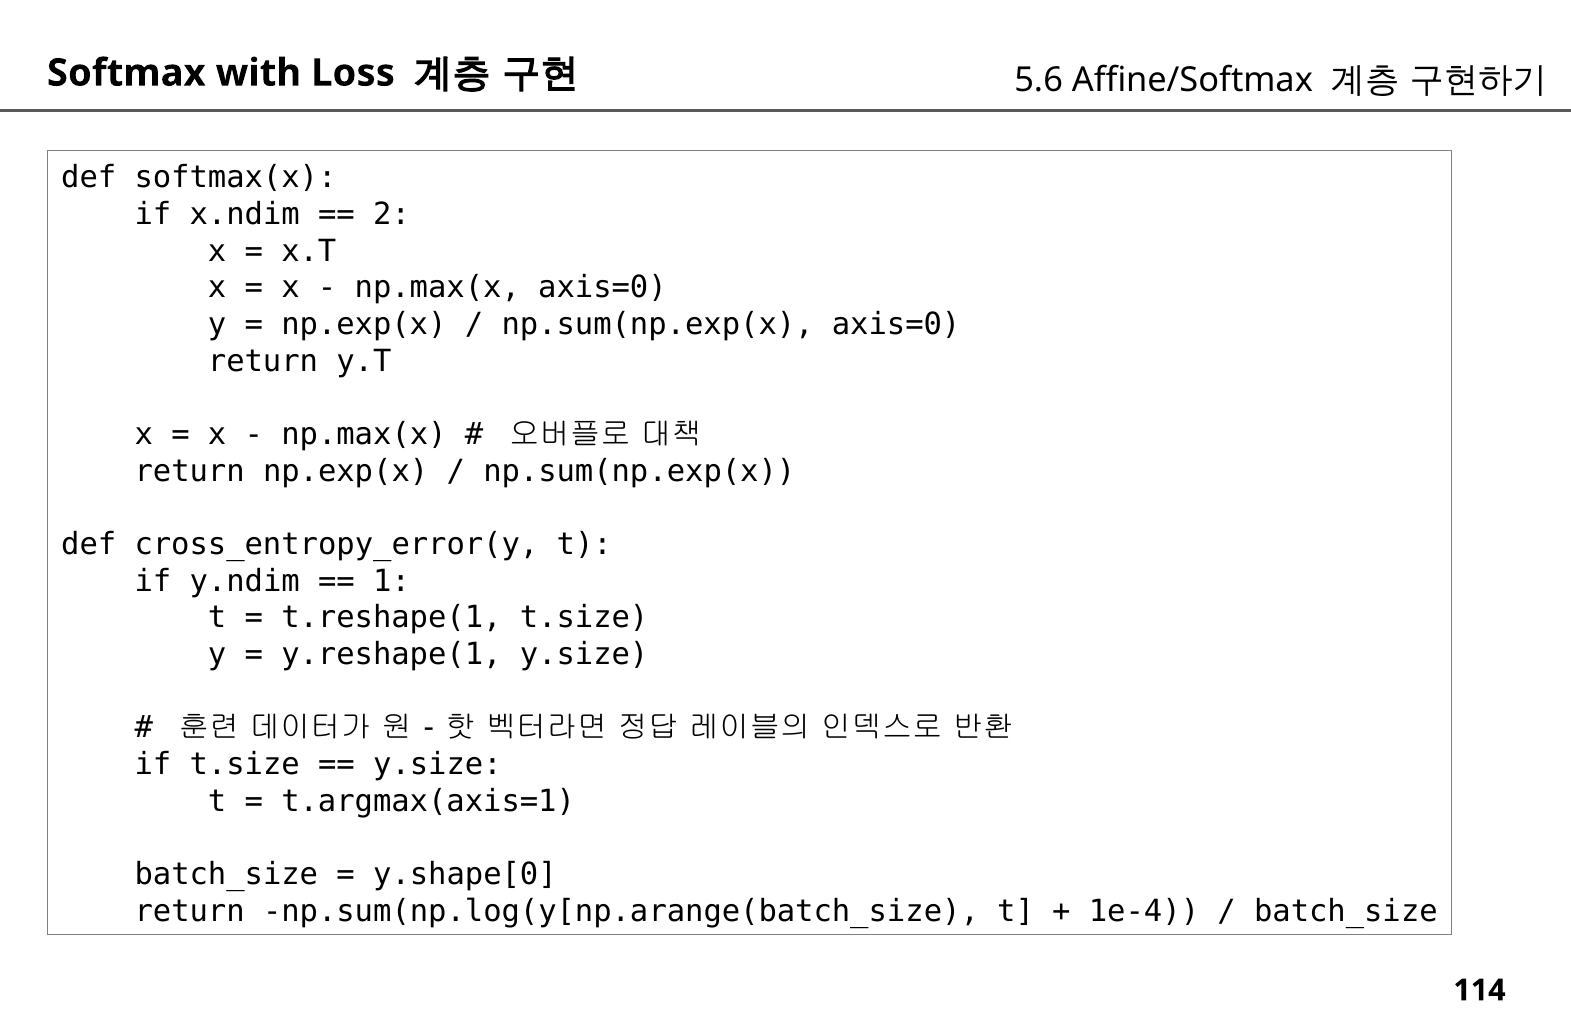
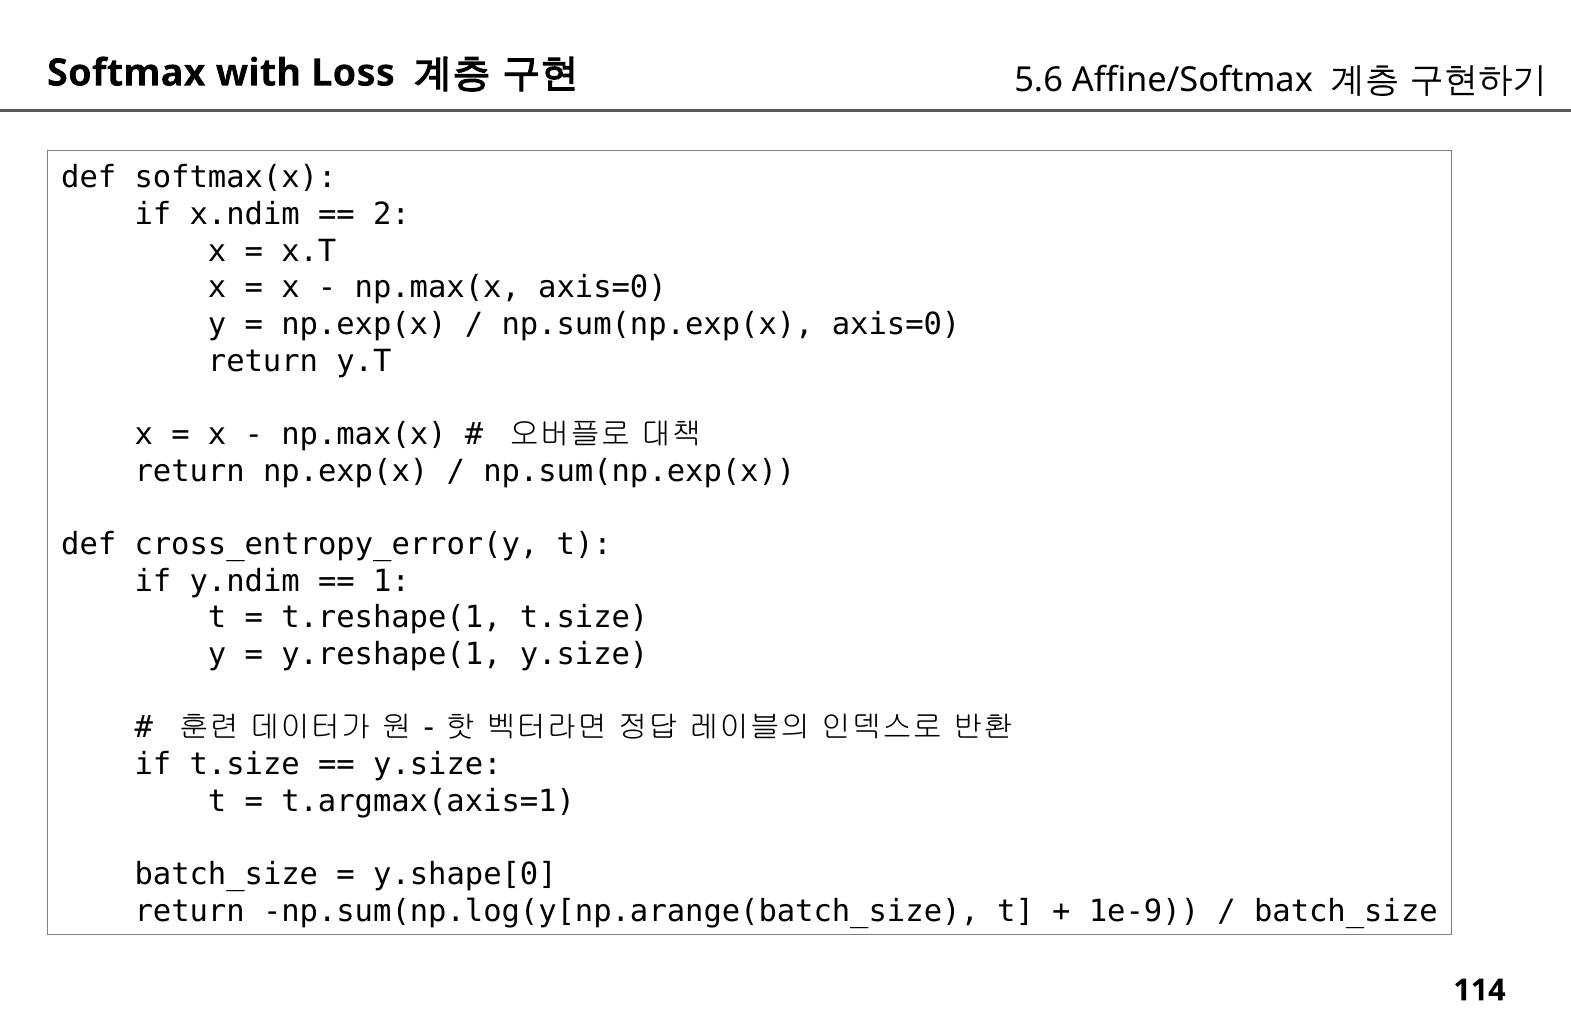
1e-4: 1e-4 -> 1e-9
